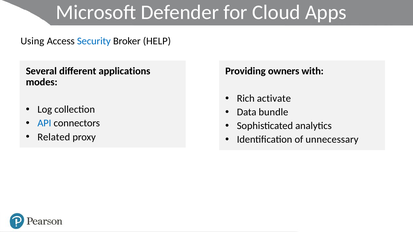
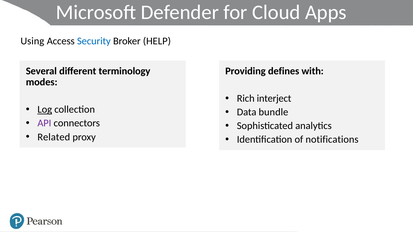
owners: owners -> defines
applications: applications -> terminology
activate: activate -> interject
Log underline: none -> present
API colour: blue -> purple
unnecessary: unnecessary -> notifications
